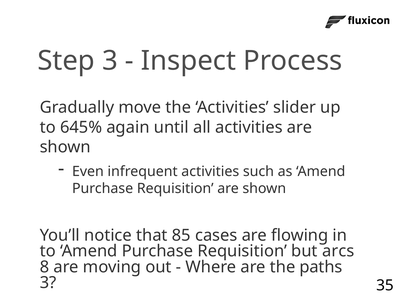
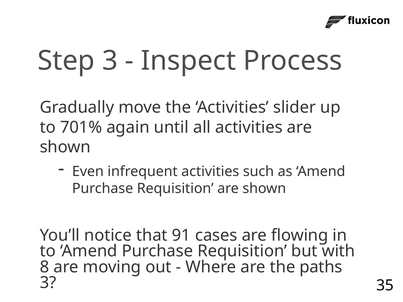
645%: 645% -> 701%
85: 85 -> 91
arcs: arcs -> with
